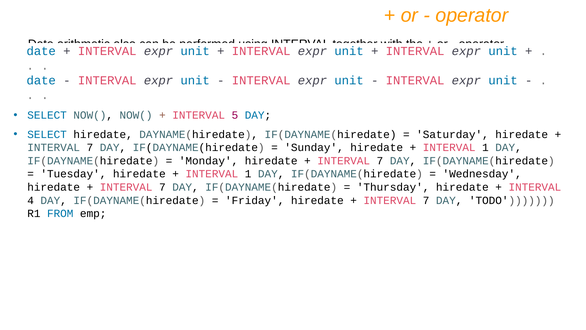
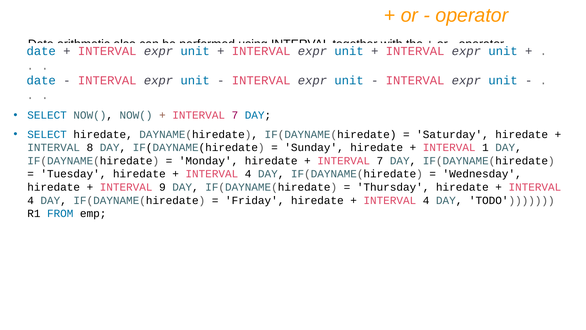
5 at (235, 115): 5 -> 7
7 at (90, 147): 7 -> 8
1 at (248, 174): 1 -> 4
7 at (162, 187): 7 -> 9
7 at (426, 200): 7 -> 4
